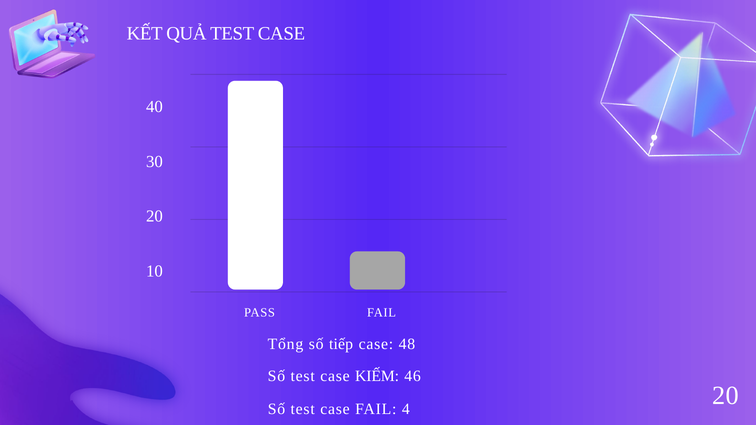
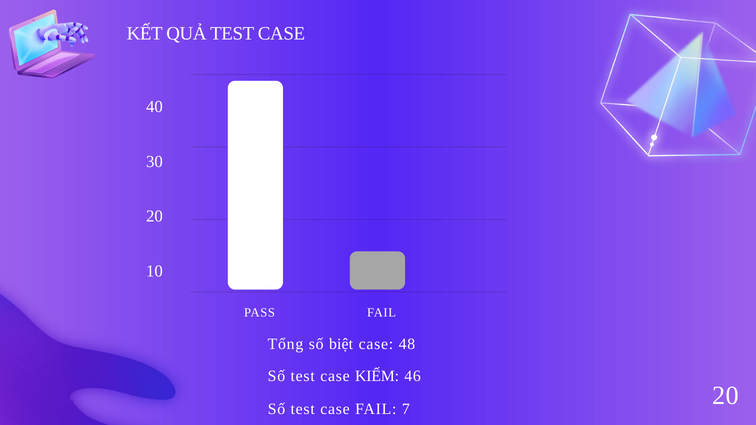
tiếp: tiếp -> biệt
4: 4 -> 7
